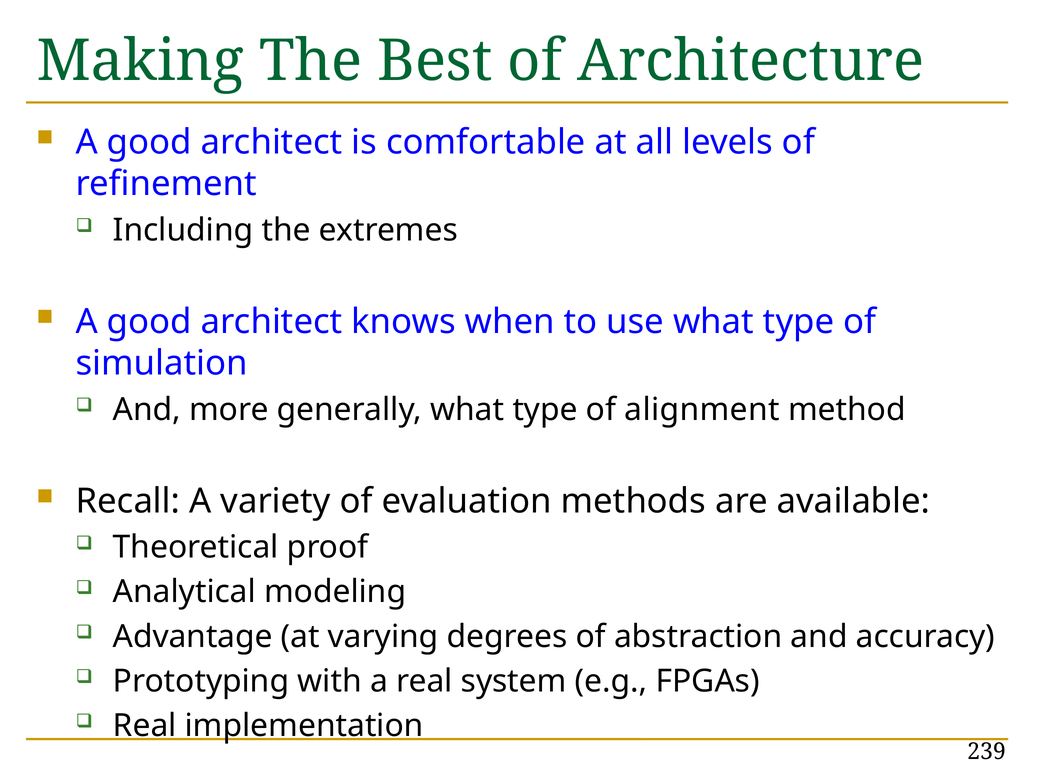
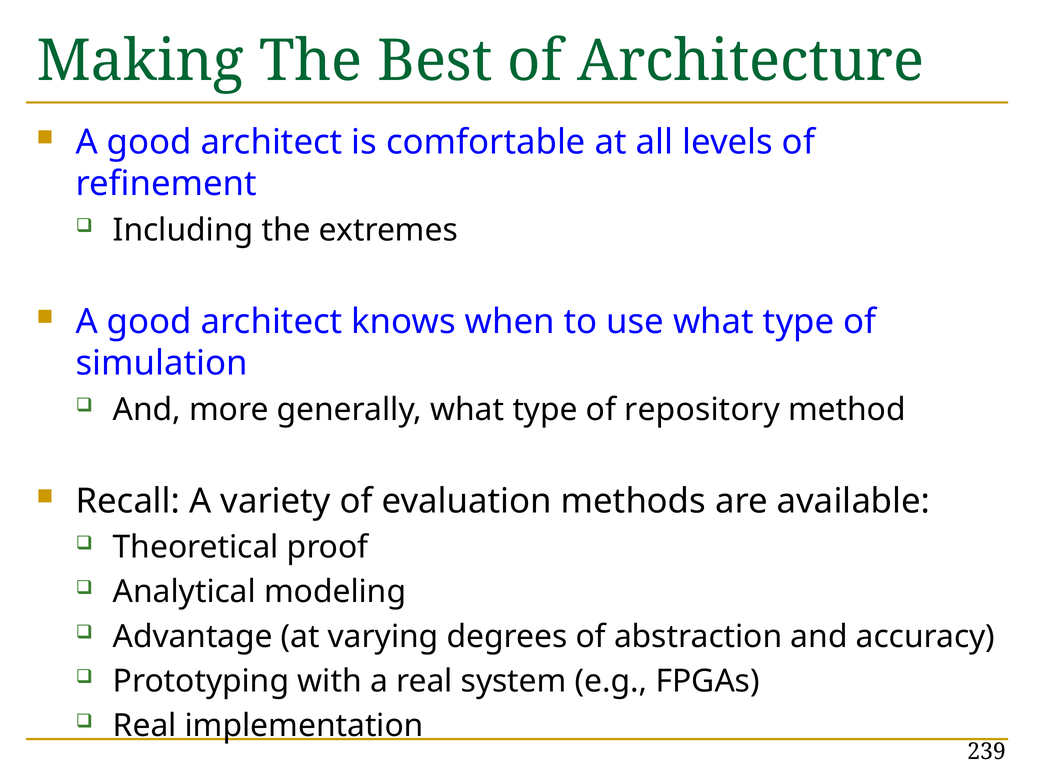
alignment: alignment -> repository
